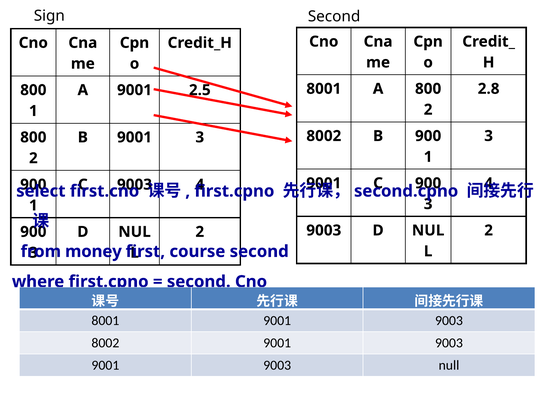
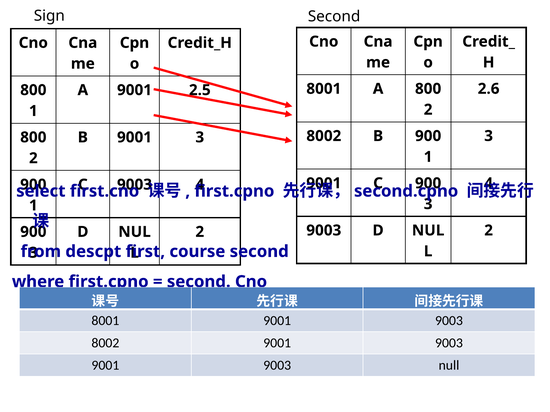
2.8: 2.8 -> 2.6
money: money -> descpt
